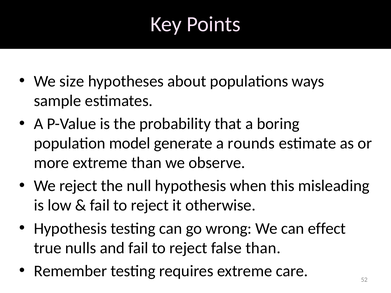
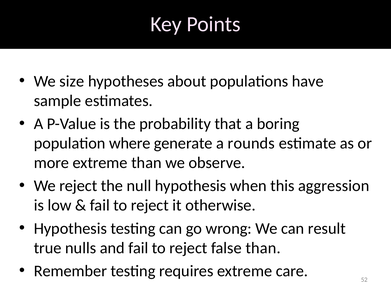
ways: ways -> have
model: model -> where
misleading: misleading -> aggression
effect: effect -> result
